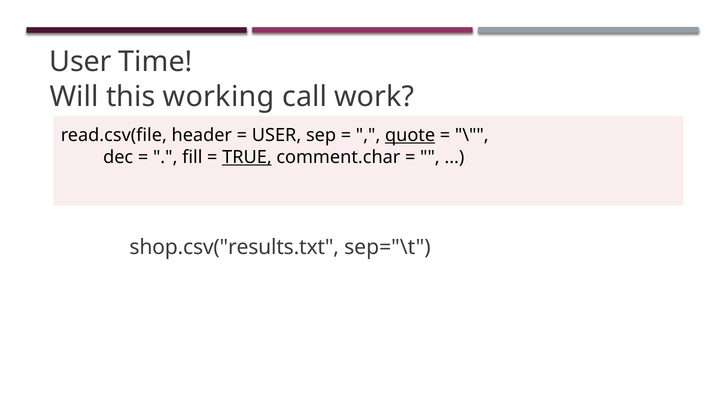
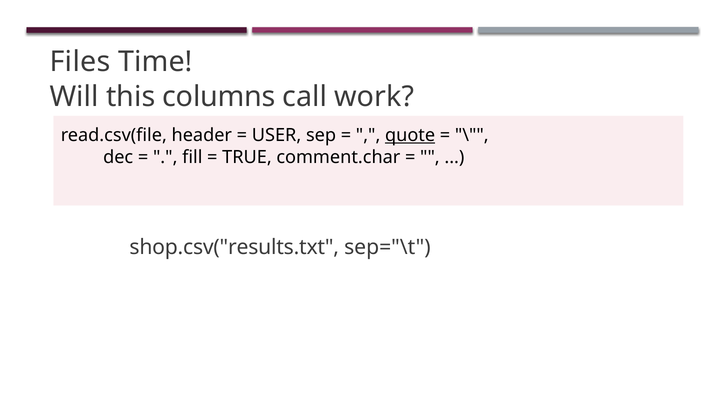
User at (80, 62): User -> Files
working: working -> columns
TRUE underline: present -> none
